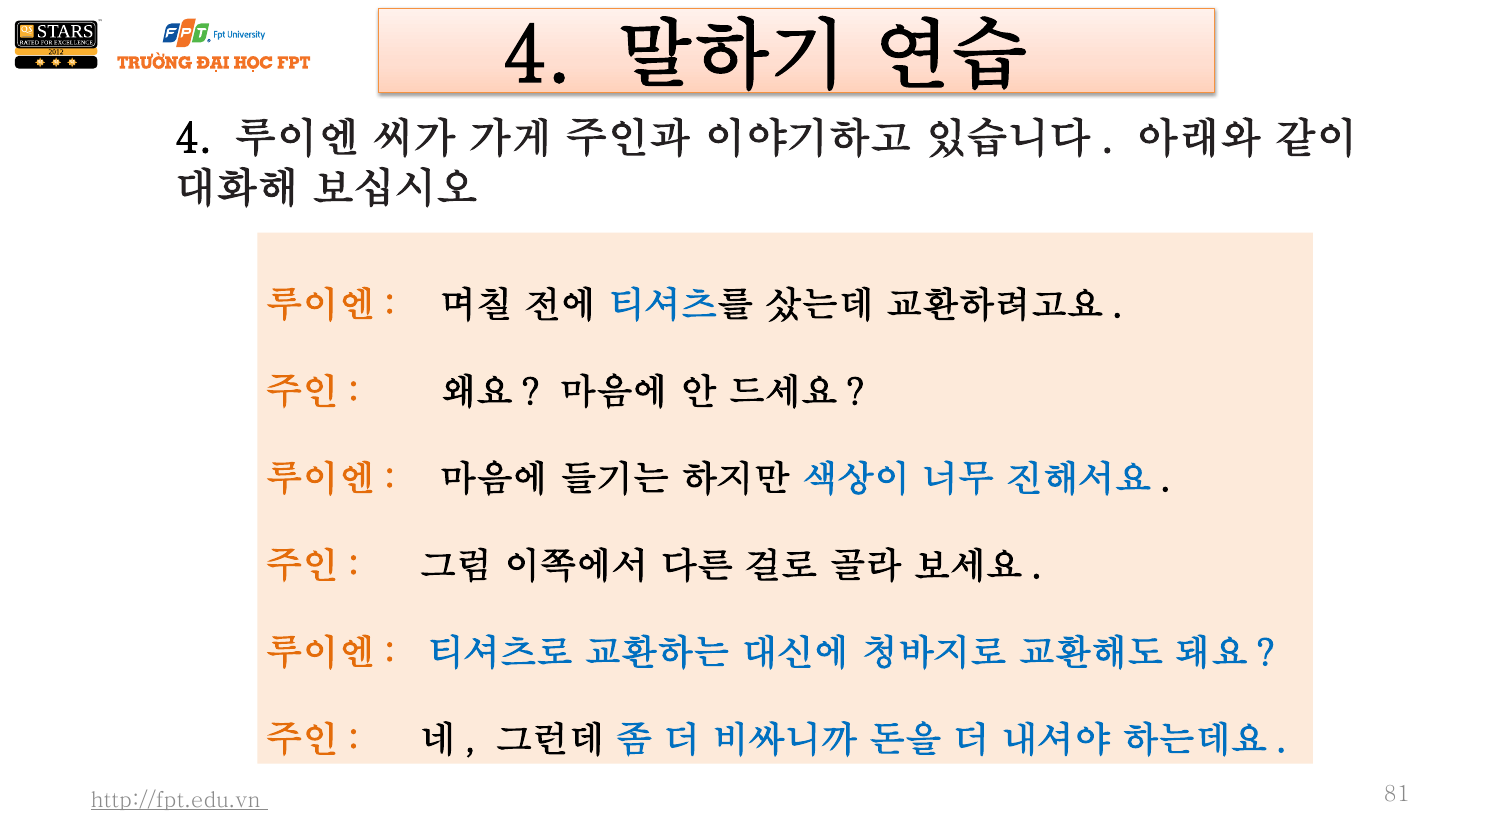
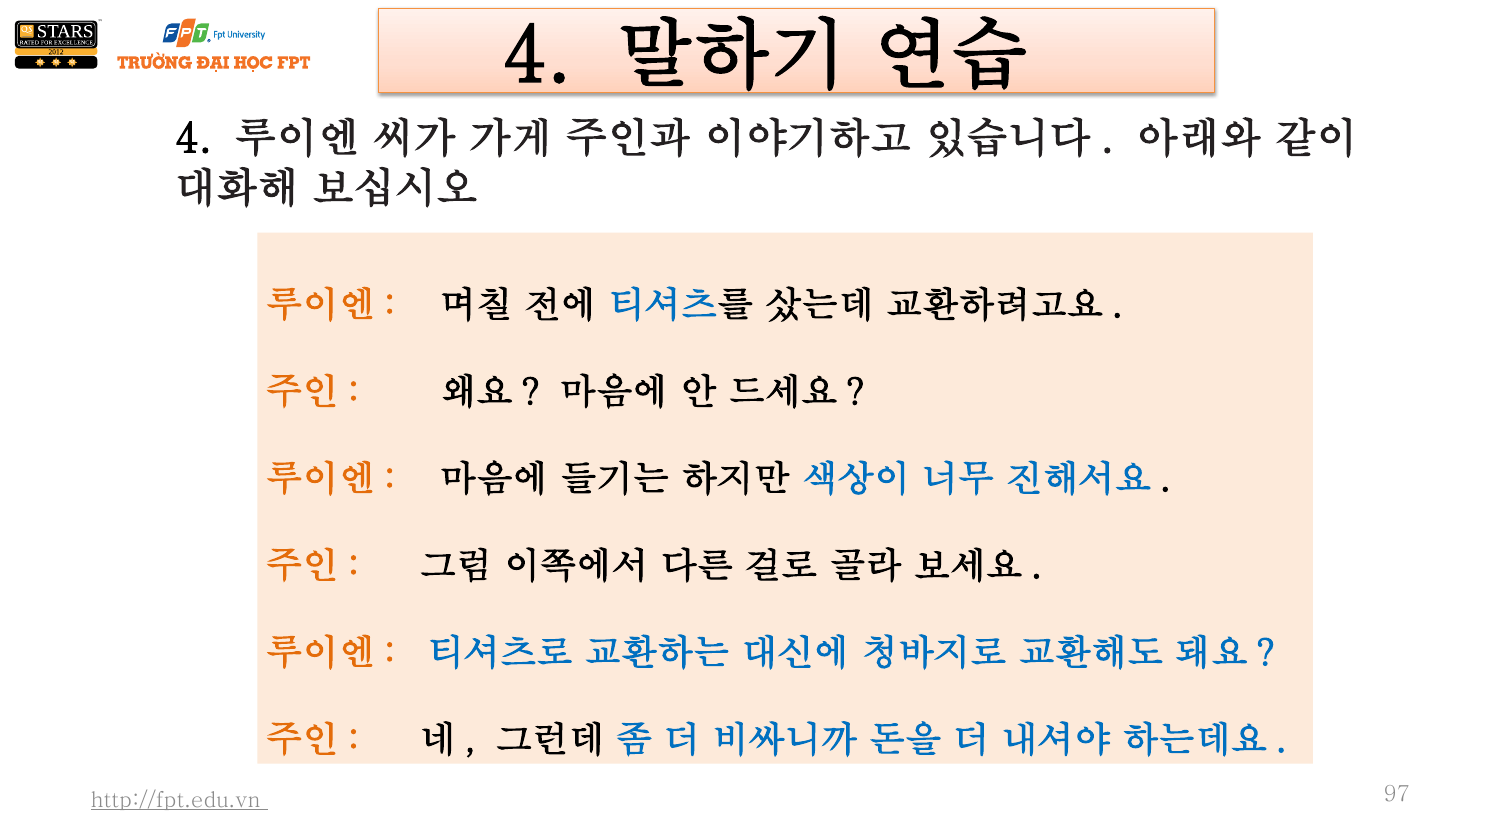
81: 81 -> 97
